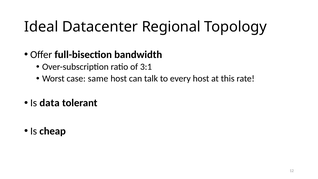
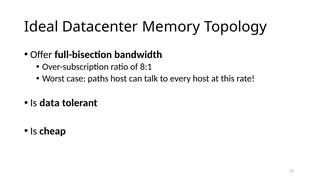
Regional: Regional -> Memory
3:1: 3:1 -> 8:1
same: same -> paths
